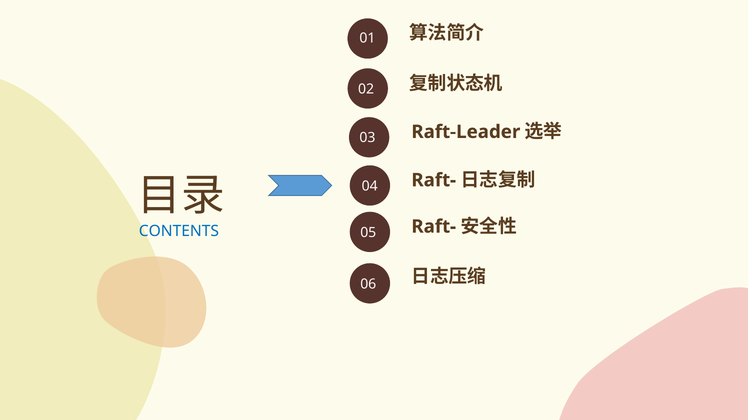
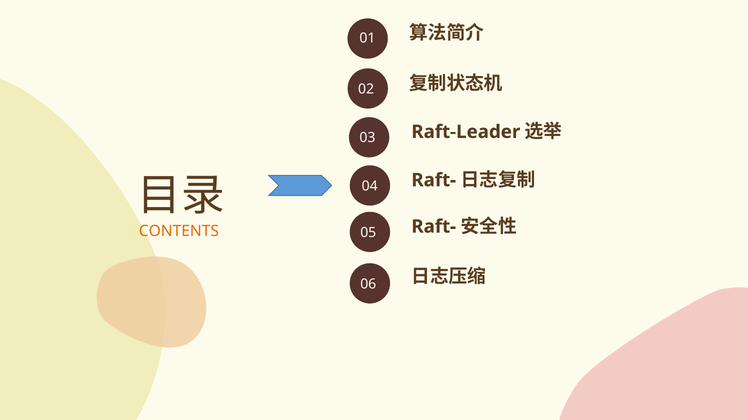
CONTENTS colour: blue -> orange
